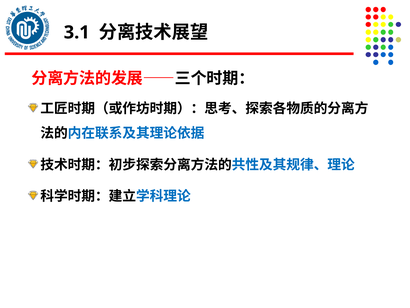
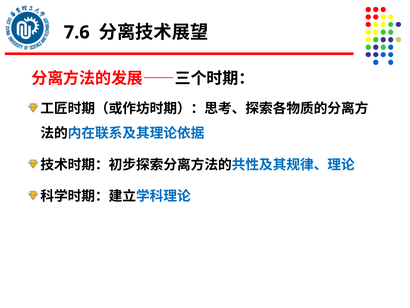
3.1: 3.1 -> 7.6
